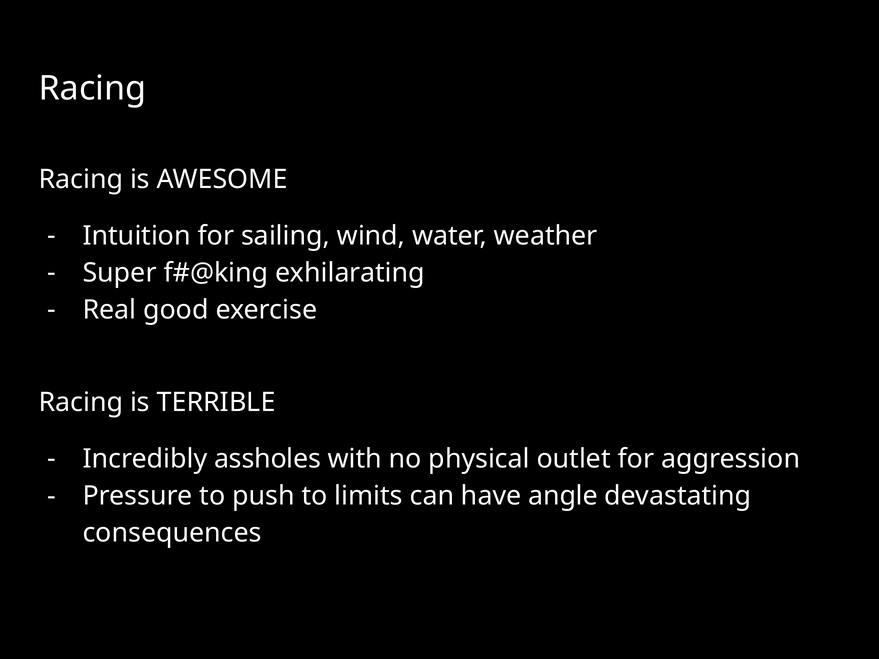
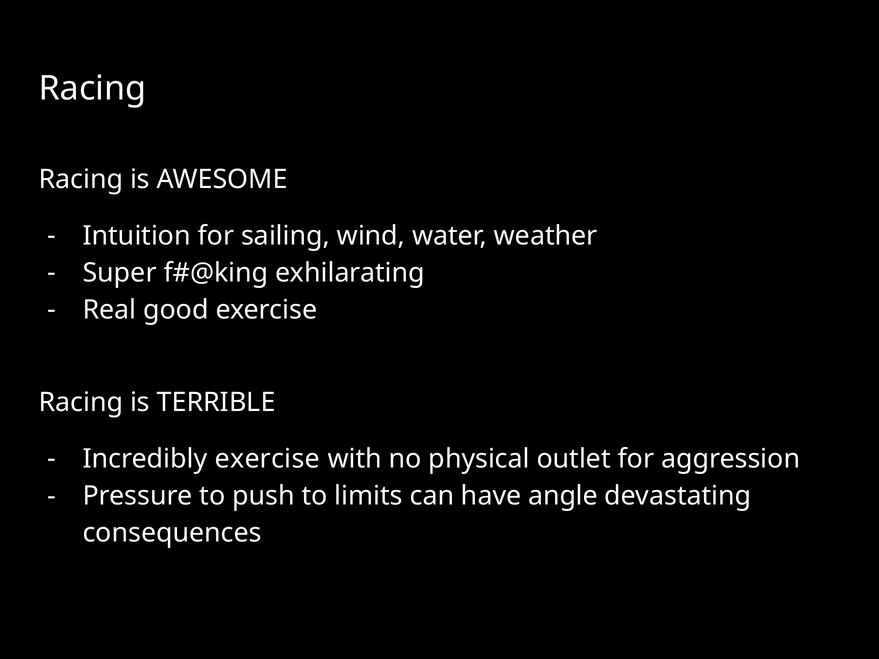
Incredibly assholes: assholes -> exercise
